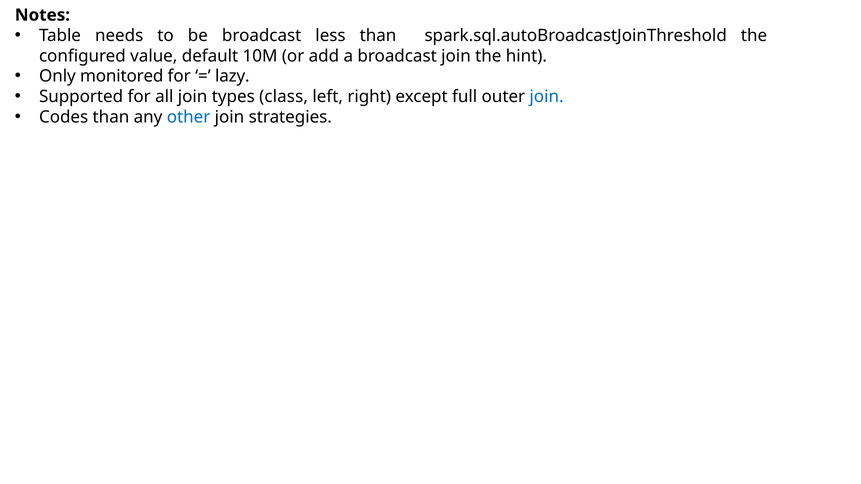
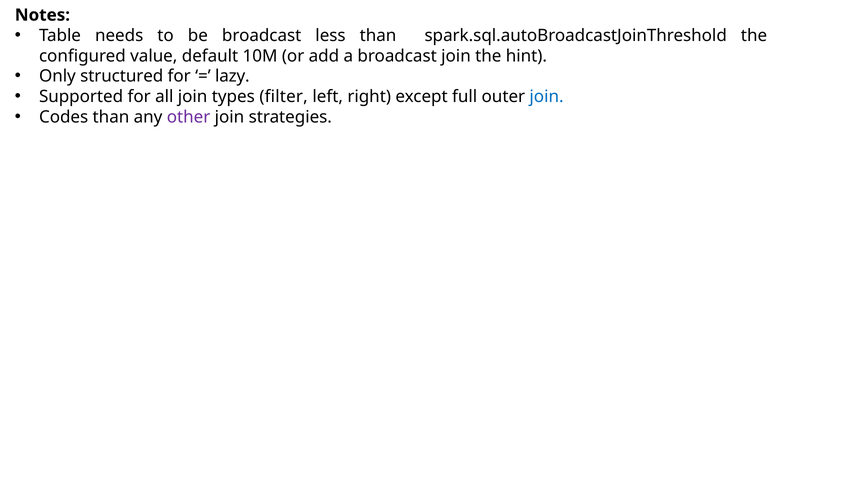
monitored: monitored -> structured
class: class -> filter
other colour: blue -> purple
